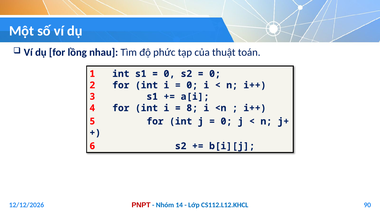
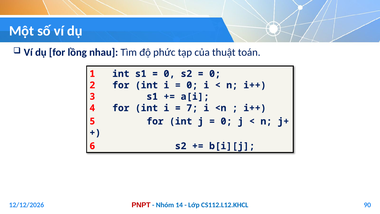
8: 8 -> 7
